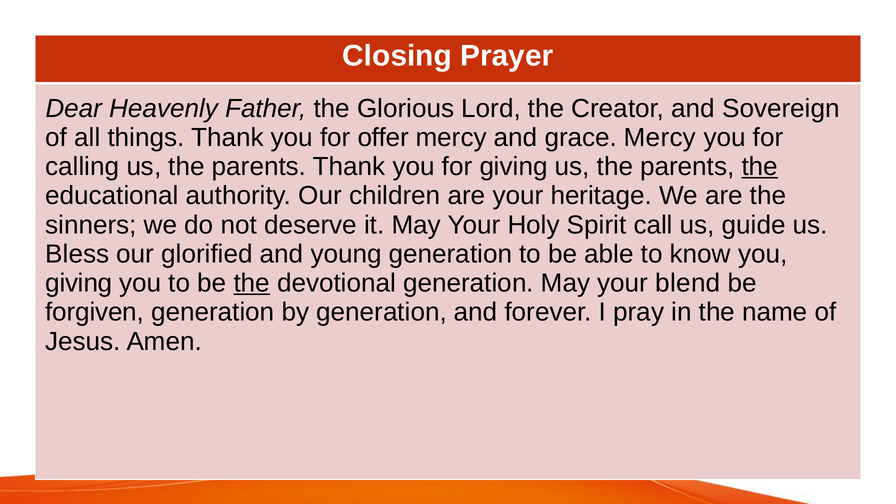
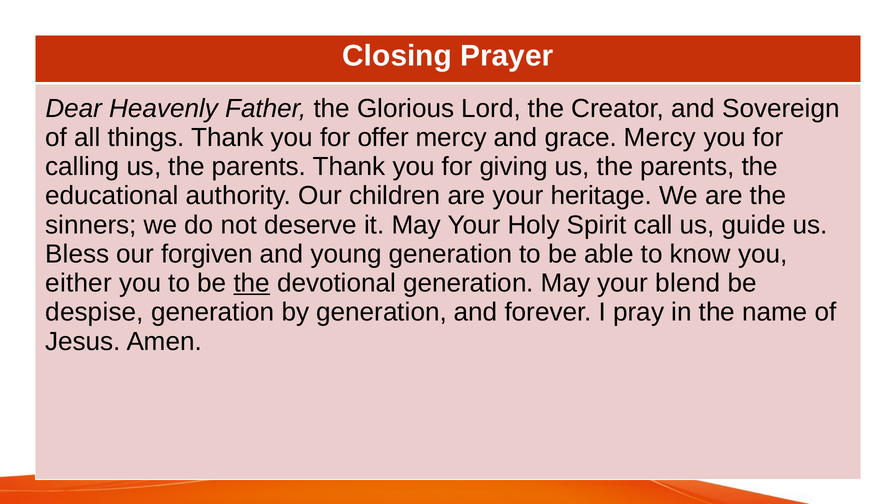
the at (760, 167) underline: present -> none
glorified: glorified -> forgiven
giving at (79, 283): giving -> either
forgiven: forgiven -> despise
